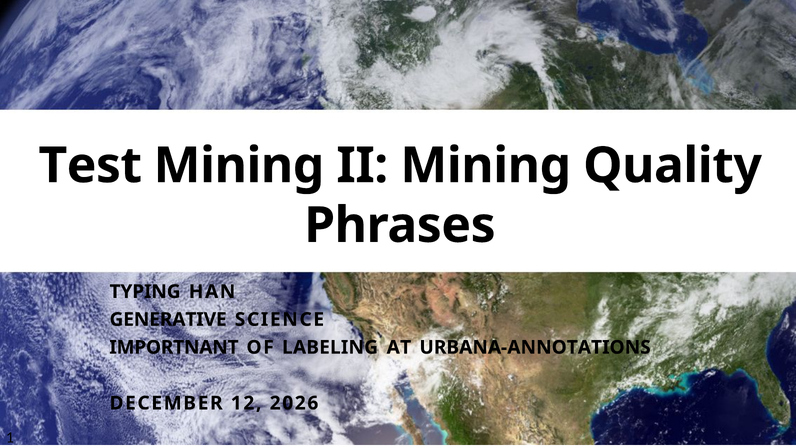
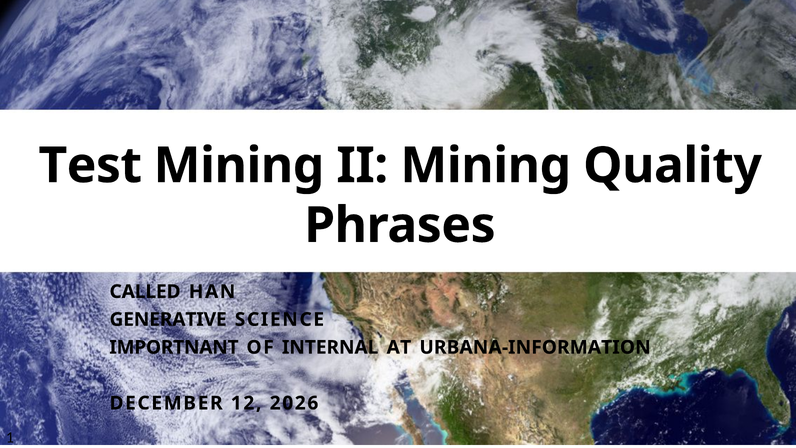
TYPING: TYPING -> CALLED
LABELING: LABELING -> INTERNAL
URBANA-ANNOTATIONS: URBANA-ANNOTATIONS -> URBANA-INFORMATION
